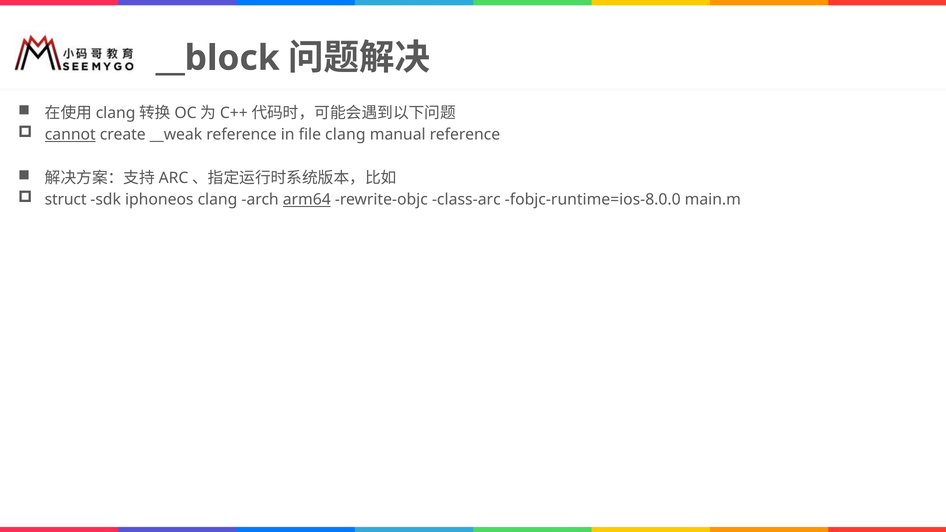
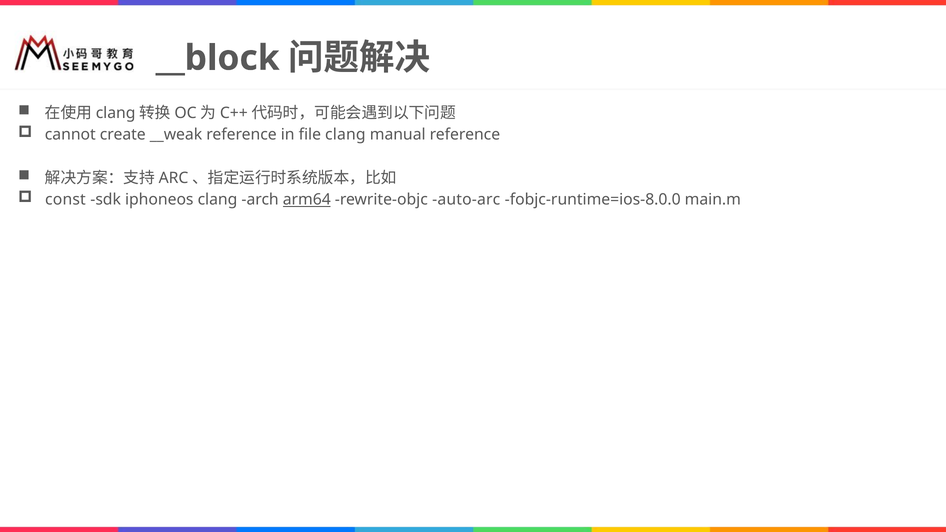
cannot underline: present -> none
struct: struct -> const
class-arc: class-arc -> auto-arc
